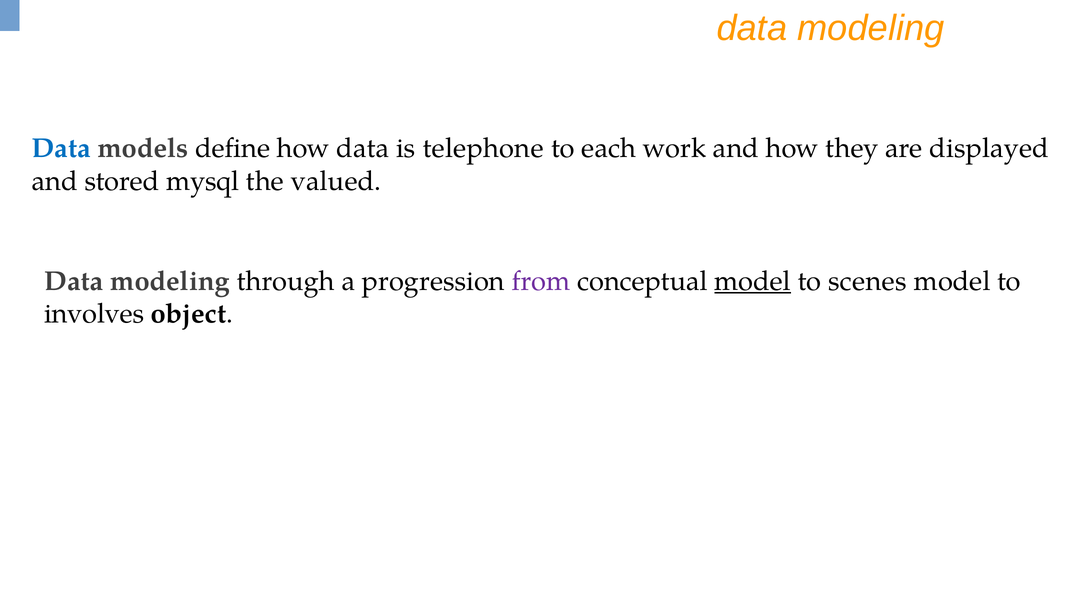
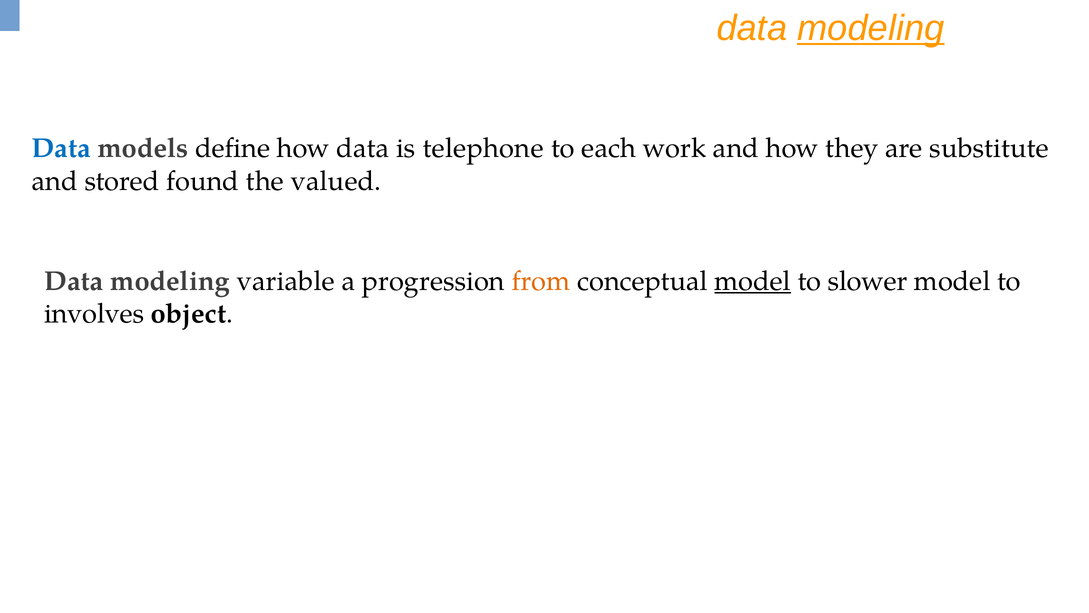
modeling at (871, 28) underline: none -> present
displayed: displayed -> substitute
mysql: mysql -> found
through: through -> variable
from colour: purple -> orange
scenes: scenes -> slower
